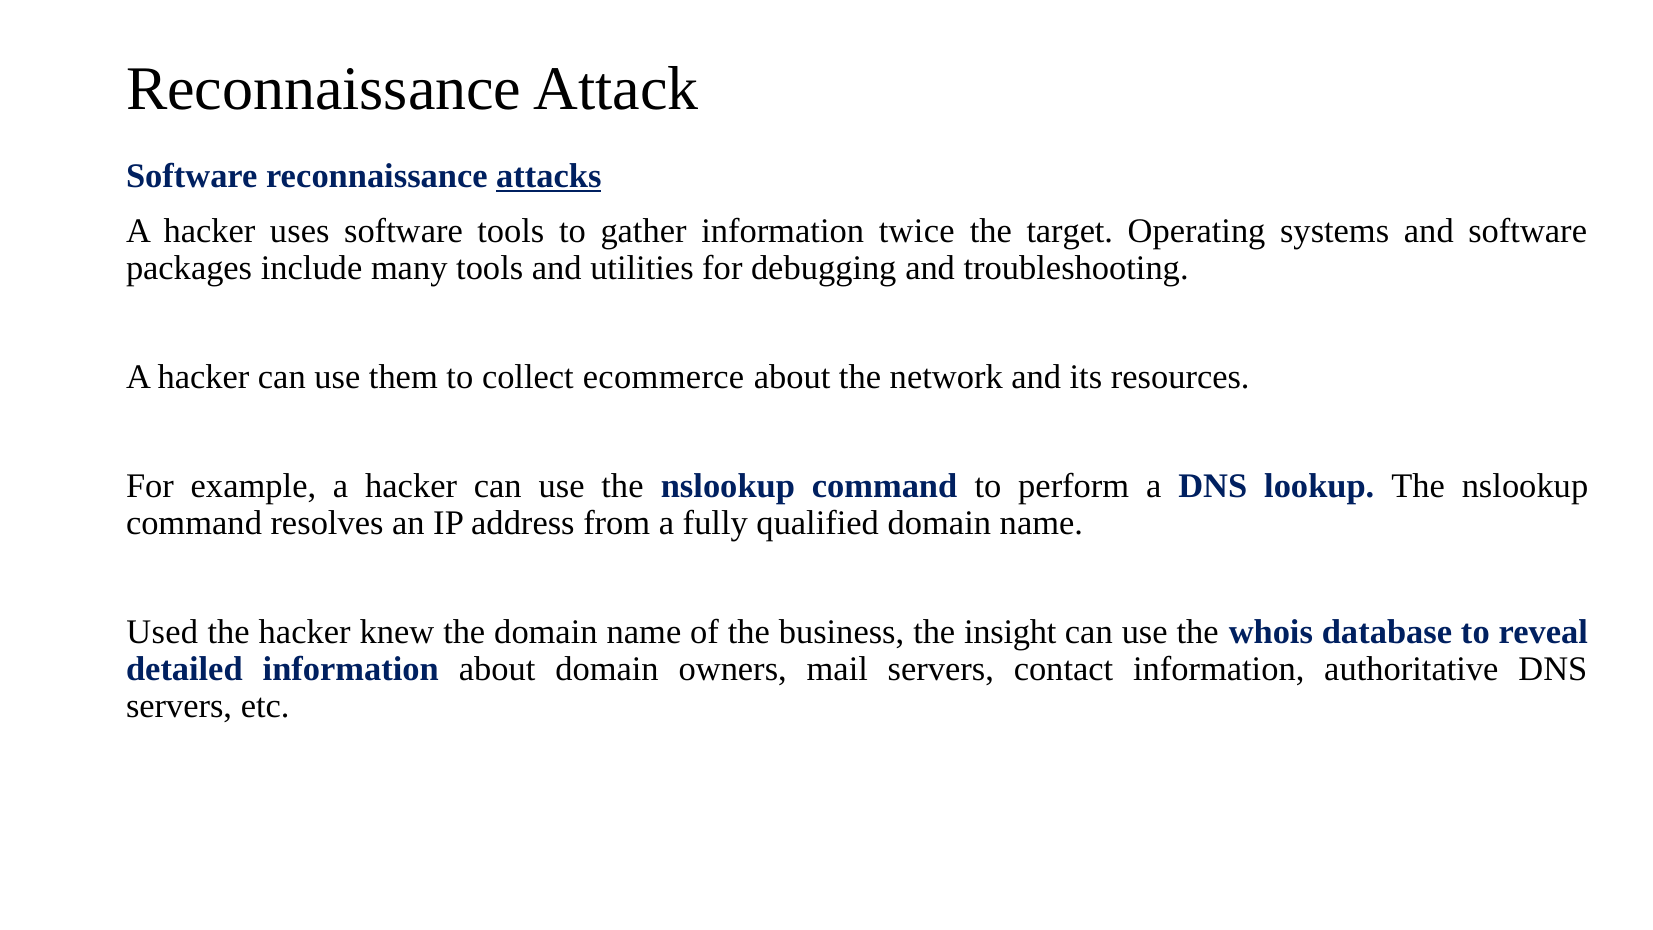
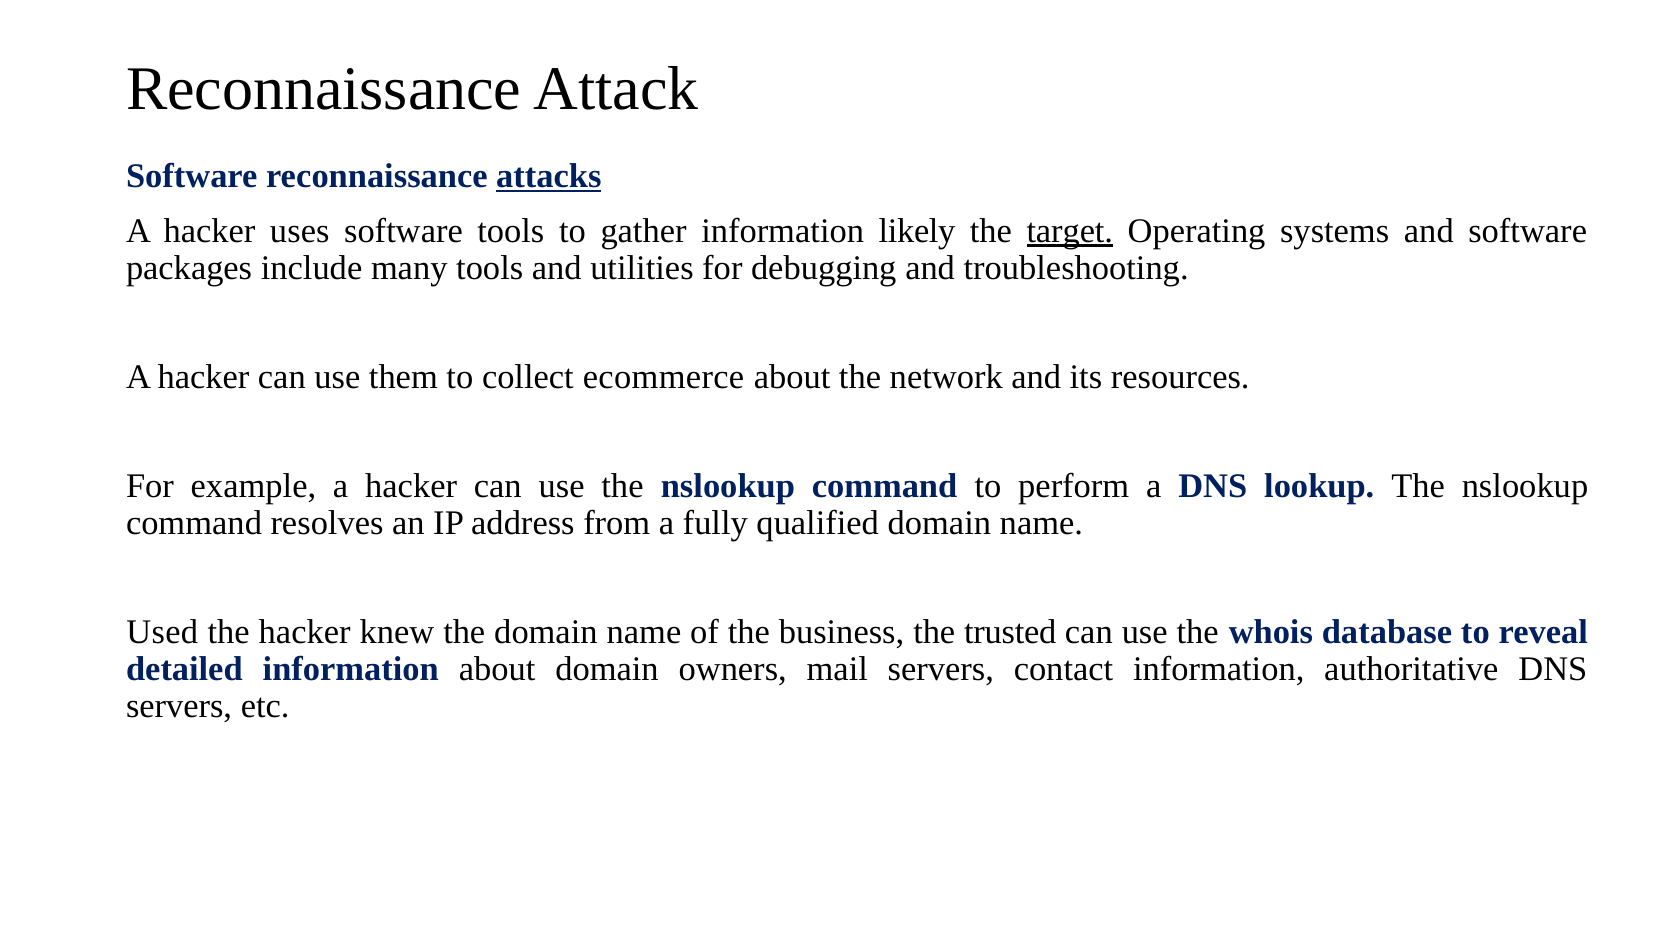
twice: twice -> likely
target underline: none -> present
insight: insight -> trusted
